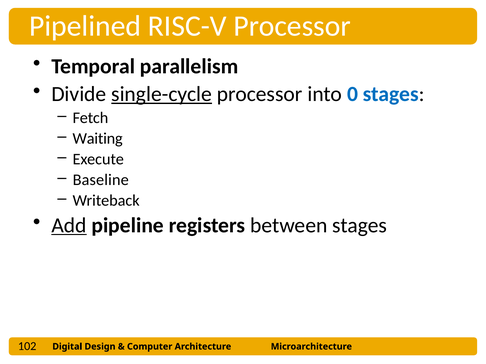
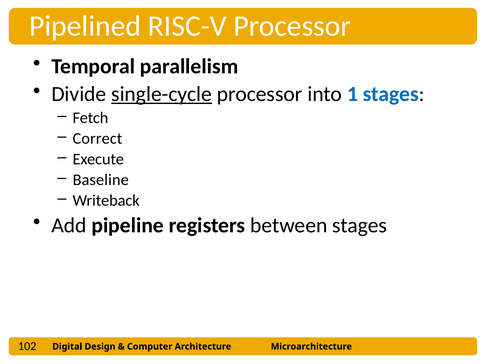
0: 0 -> 1
Waiting: Waiting -> Correct
Add underline: present -> none
